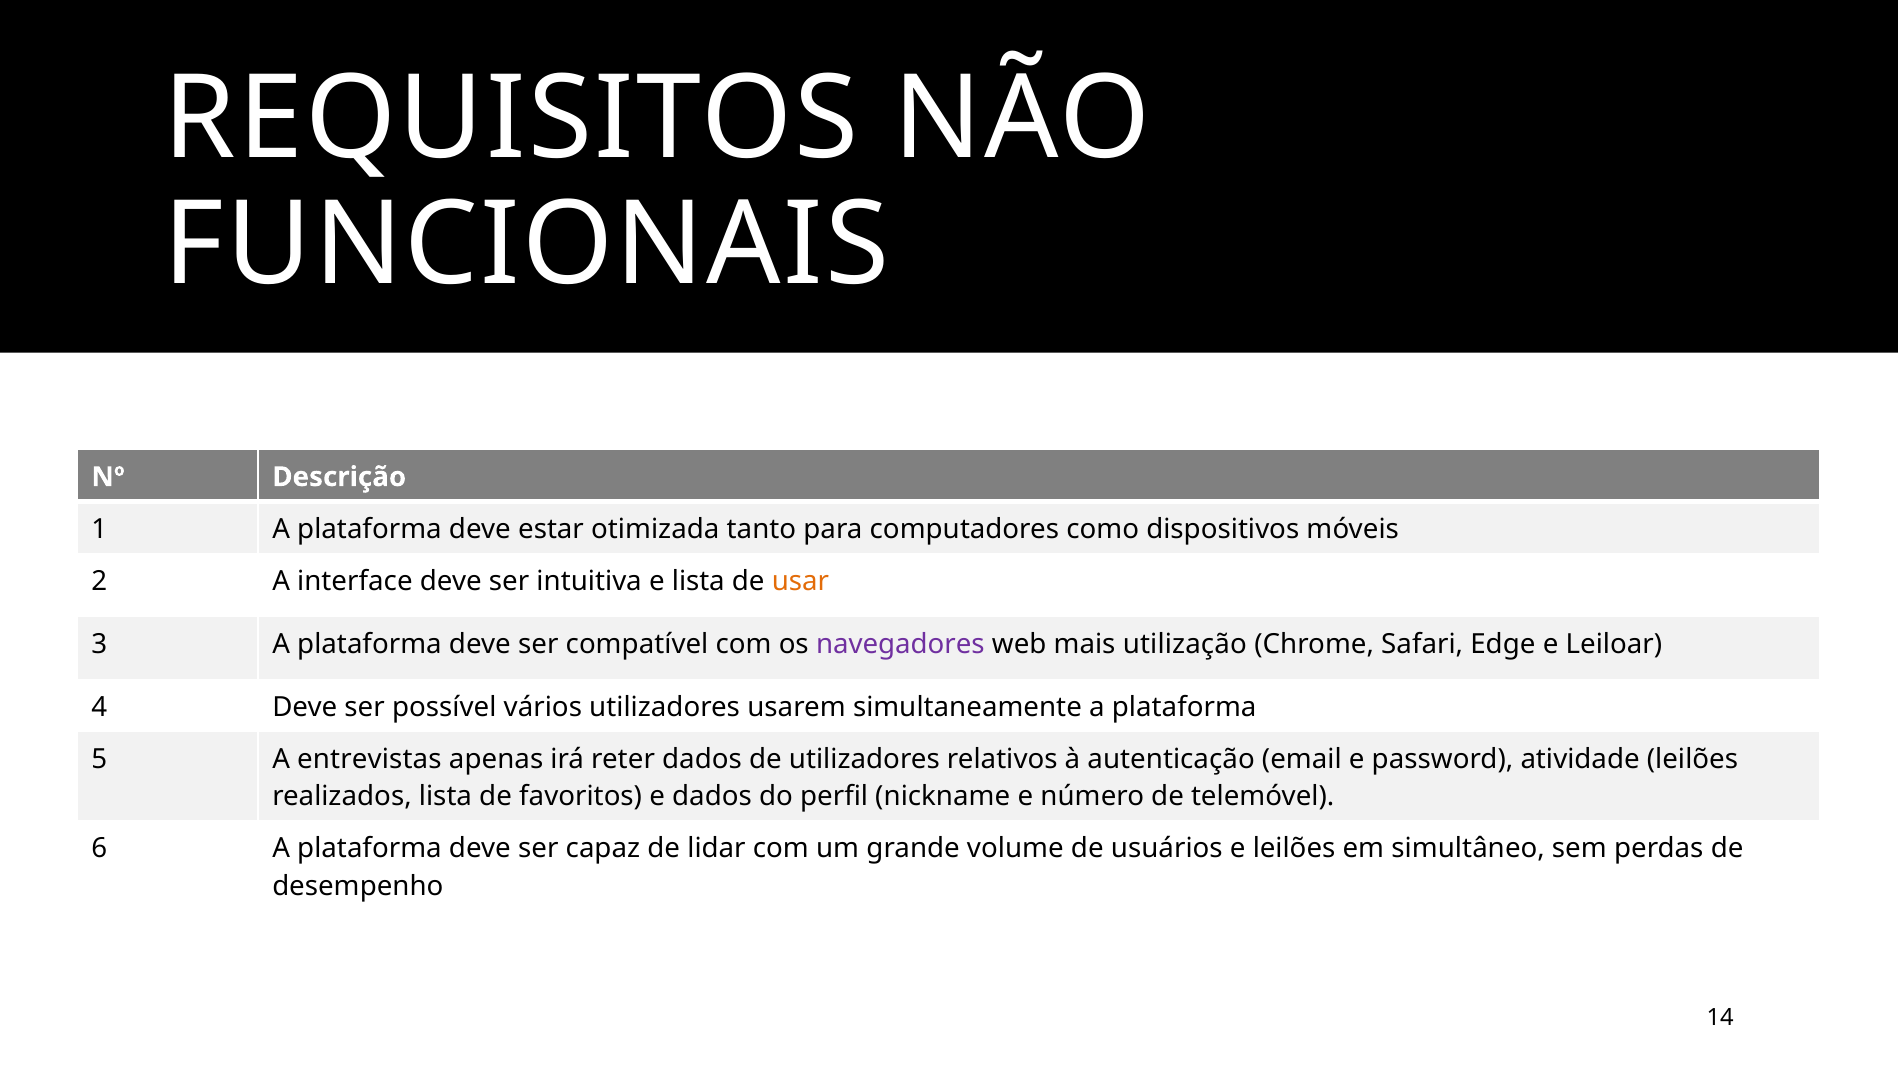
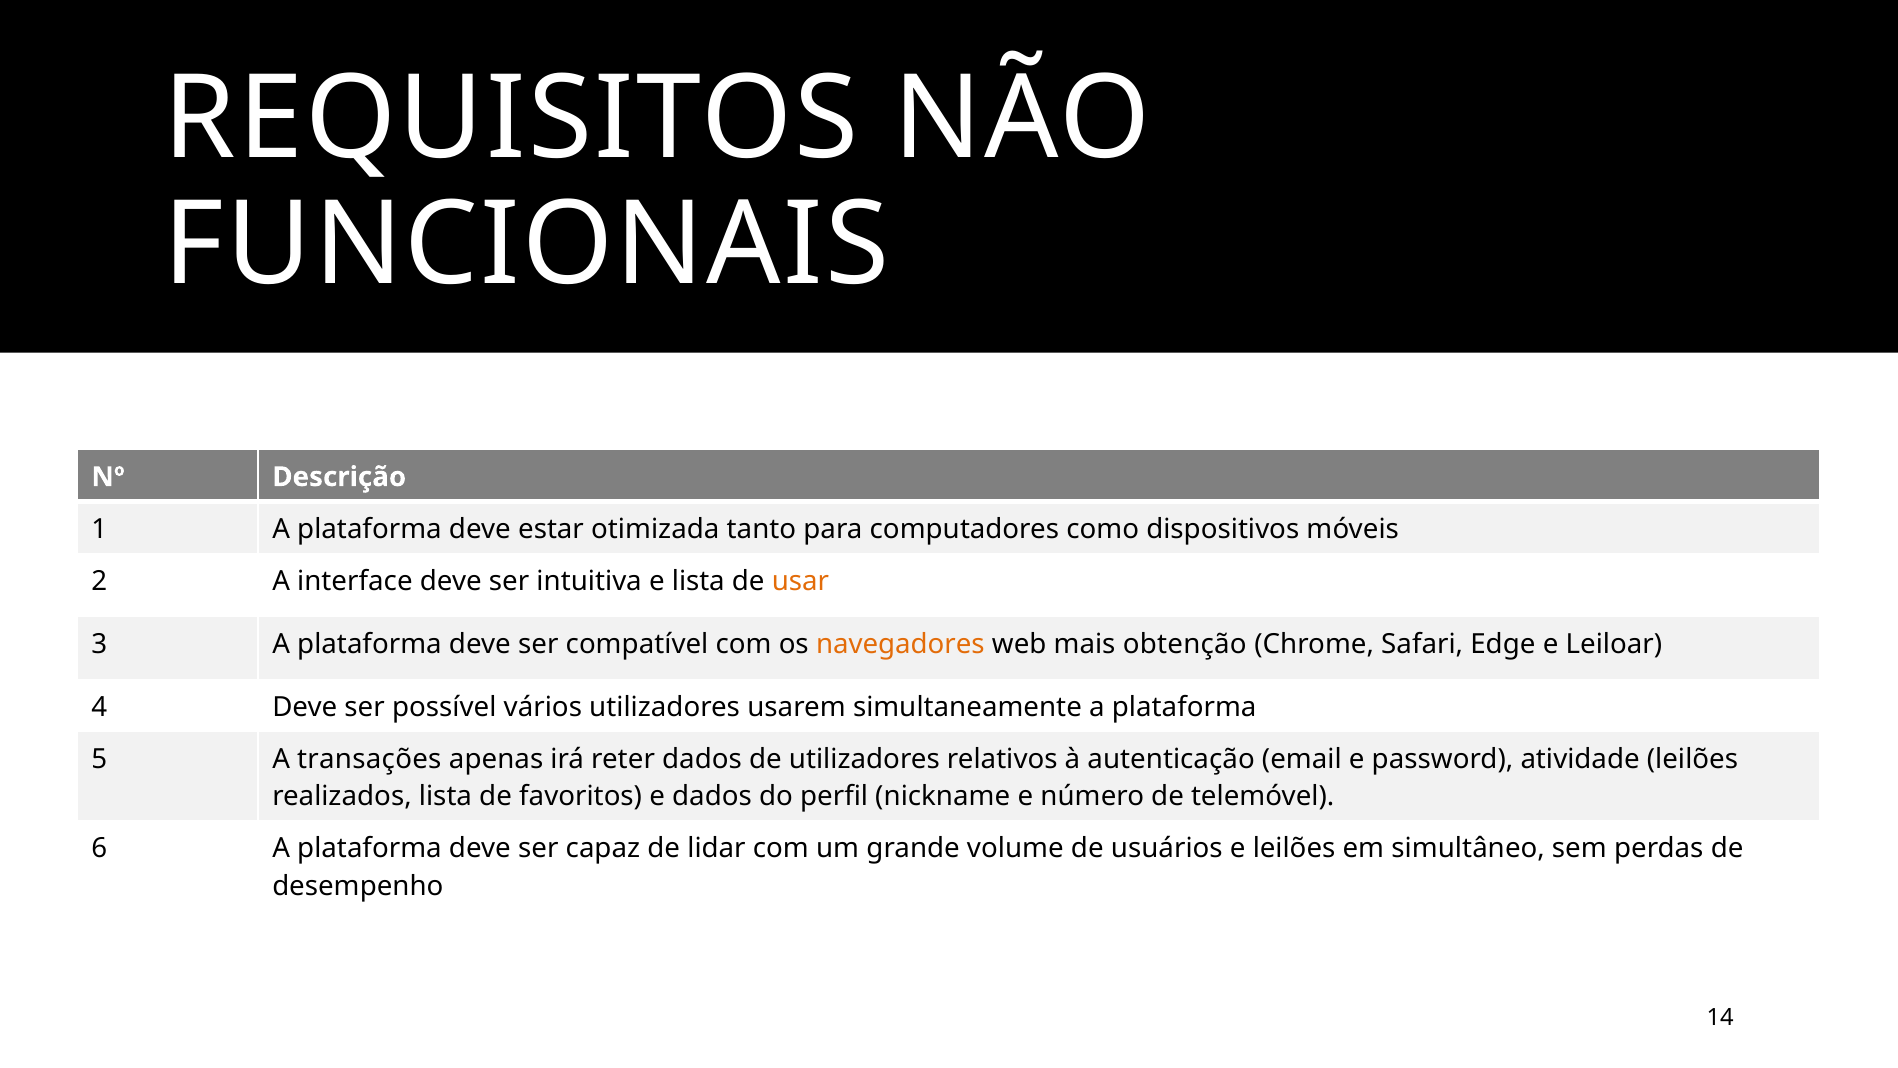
navegadores colour: purple -> orange
utilização: utilização -> obtenção
entrevistas: entrevistas -> transações
